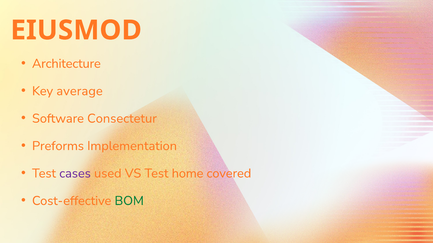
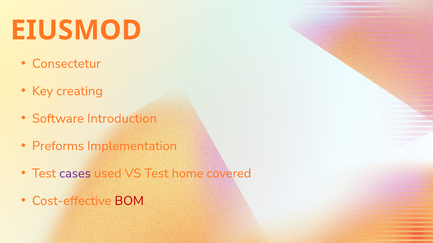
Architecture: Architecture -> Consectetur
average: average -> creating
Consectetur: Consectetur -> Introduction
BOM colour: green -> red
